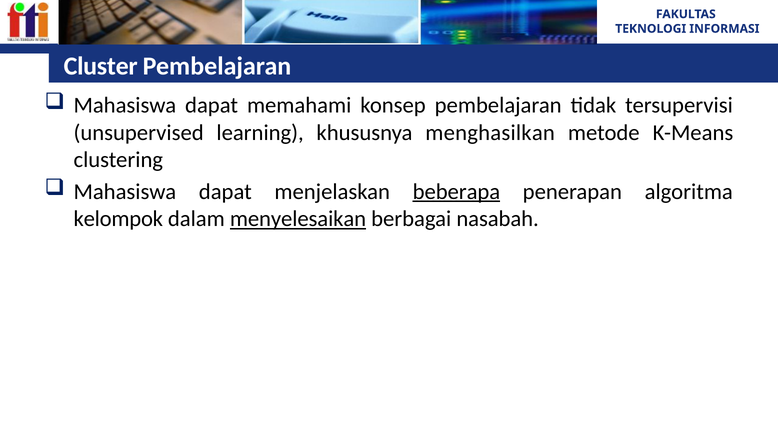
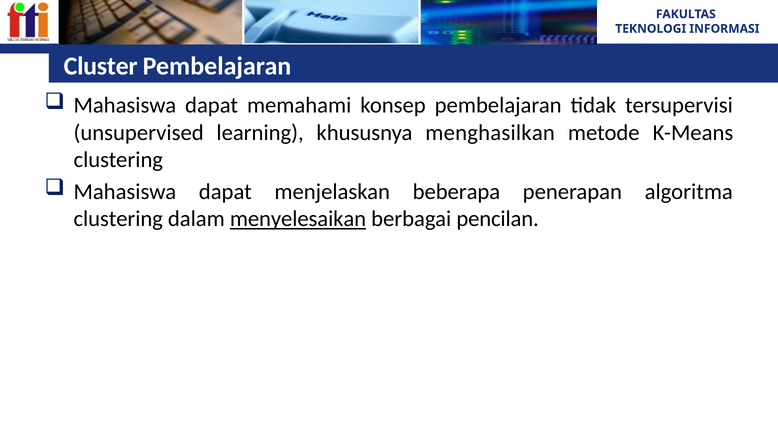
beberapa underline: present -> none
kelompok at (118, 219): kelompok -> clustering
nasabah: nasabah -> pencilan
